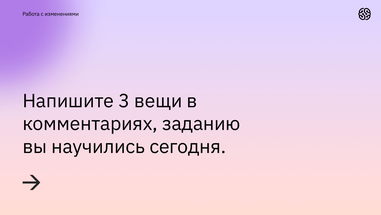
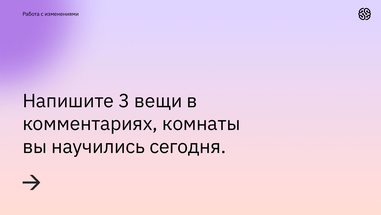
заданию: заданию -> комнаты
